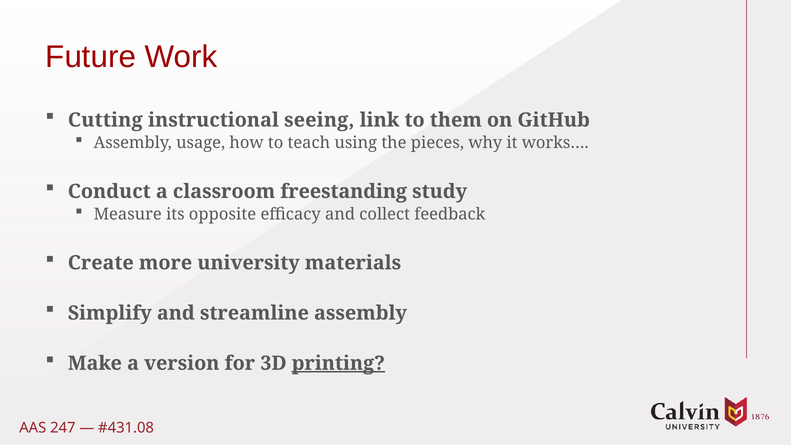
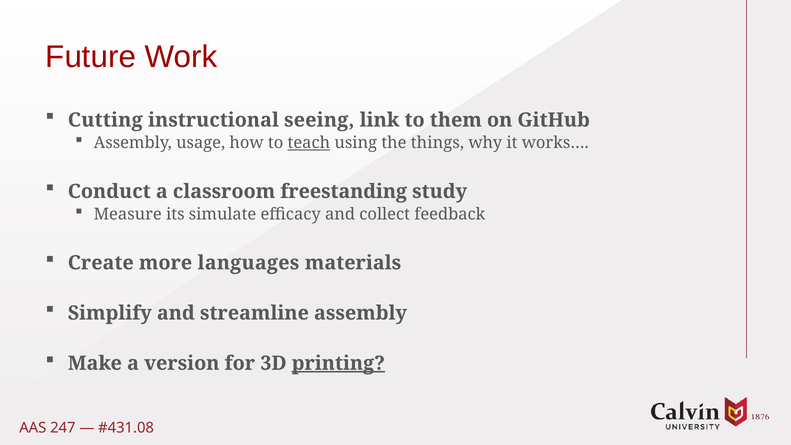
teach underline: none -> present
pieces: pieces -> things
opposite: opposite -> simulate
university: university -> languages
